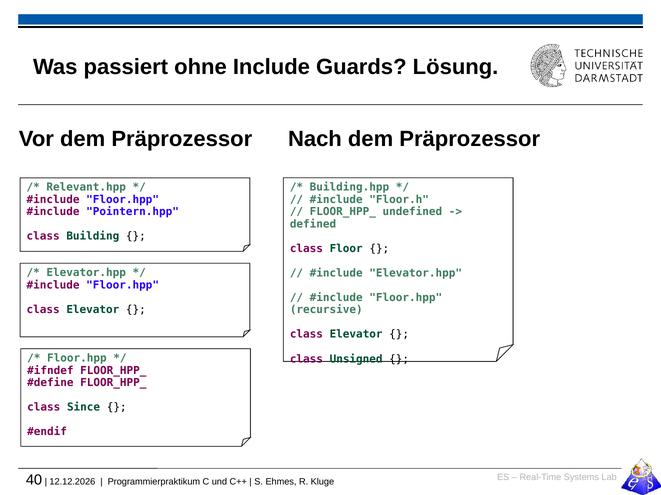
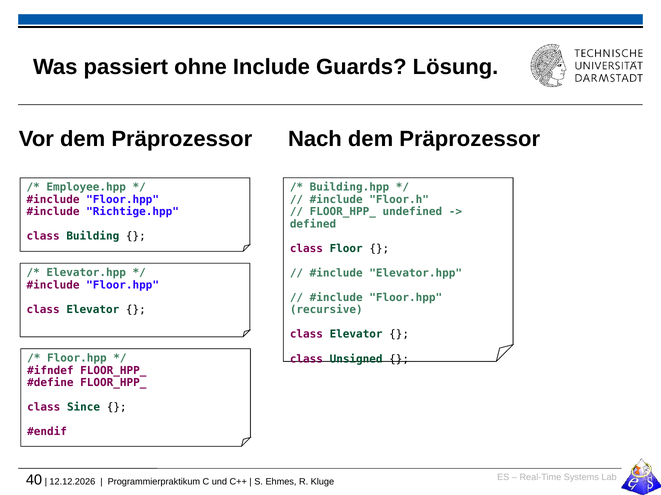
Relevant.hpp: Relevant.hpp -> Employee.hpp
Pointern.hpp: Pointern.hpp -> Richtige.hpp
